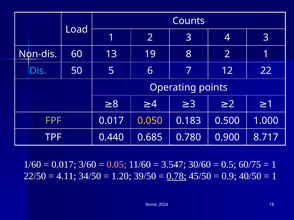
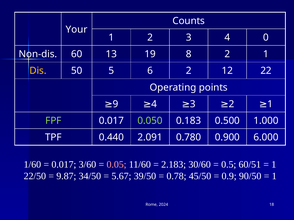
Load: Load -> Your
4 3: 3 -> 0
Dis colour: light blue -> yellow
6 7: 7 -> 2
8 at (115, 104): 8 -> 9
0.050 colour: yellow -> light green
0.685: 0.685 -> 2.091
8.717: 8.717 -> 6.000
3.547: 3.547 -> 2.183
60/75: 60/75 -> 60/51
4.11: 4.11 -> 9.87
1.20: 1.20 -> 5.67
0.78 underline: present -> none
40/50: 40/50 -> 90/50
